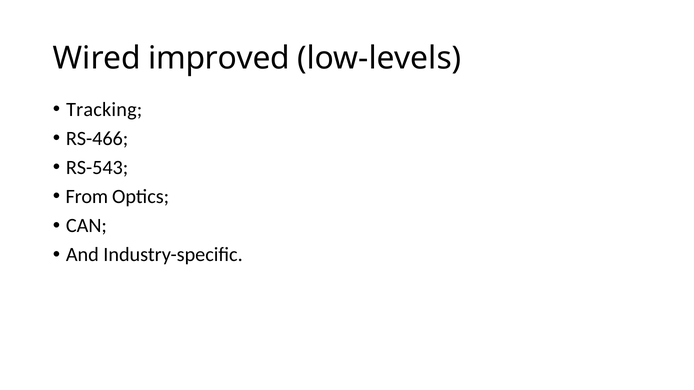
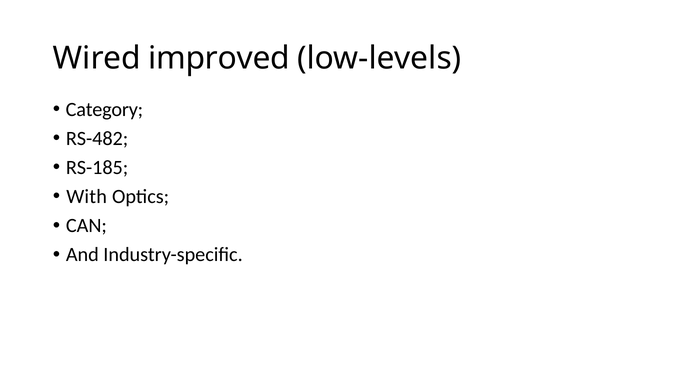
Tracking: Tracking -> Category
RS-466: RS-466 -> RS-482
RS-543: RS-543 -> RS-185
From: From -> With
